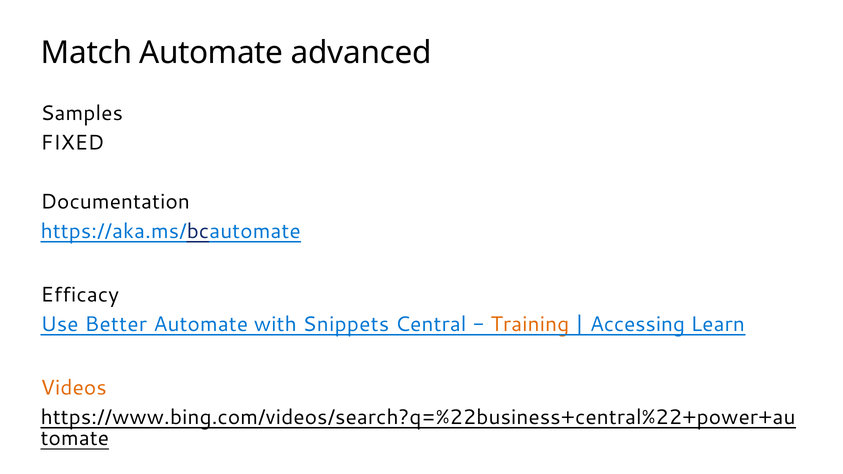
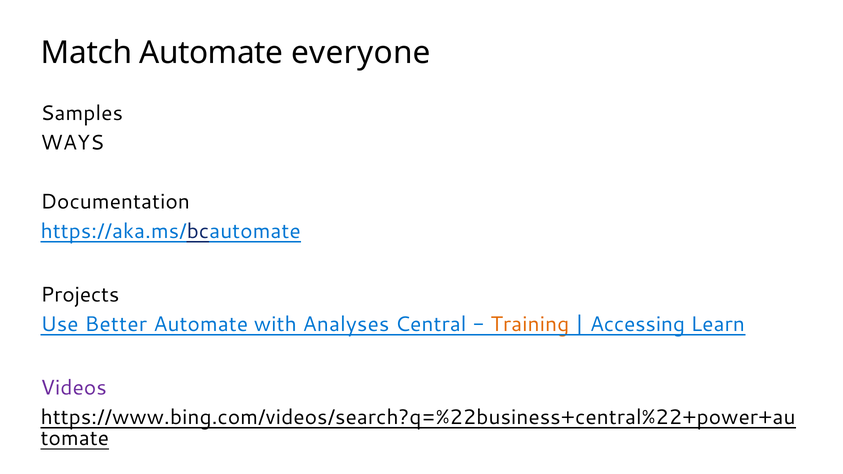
advanced: advanced -> everyone
FIXED: FIXED -> WAYS
Efficacy: Efficacy -> Projects
Snippets: Snippets -> Analyses
Videos colour: orange -> purple
